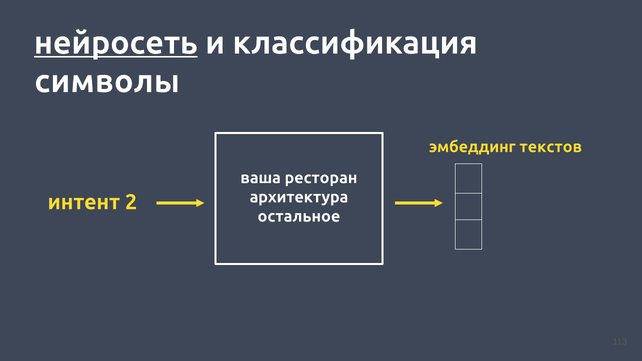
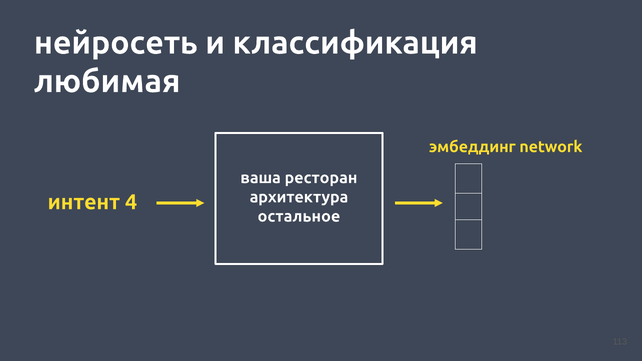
нейросеть underline: present -> none
символы: символы -> любимая
текстов: текстов -> network
2: 2 -> 4
